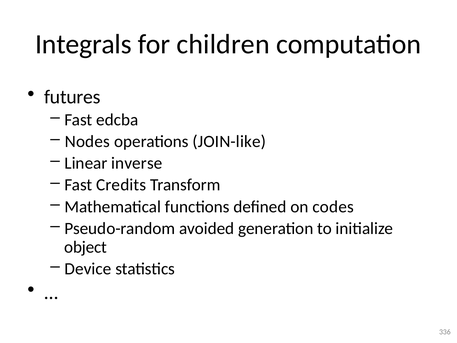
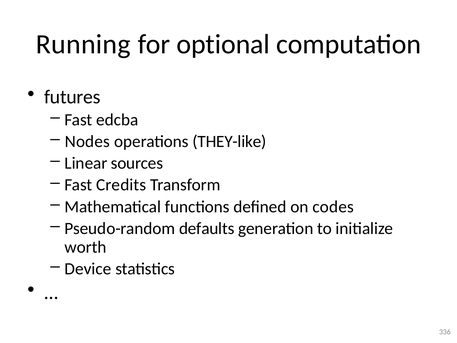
Integrals: Integrals -> Running
children: children -> optional
JOIN-like: JOIN-like -> THEY-like
inverse: inverse -> sources
avoided: avoided -> defaults
object: object -> worth
